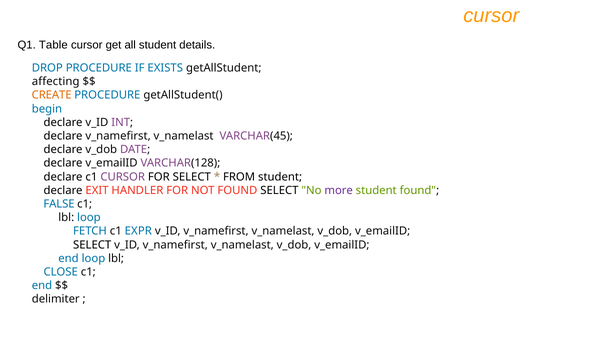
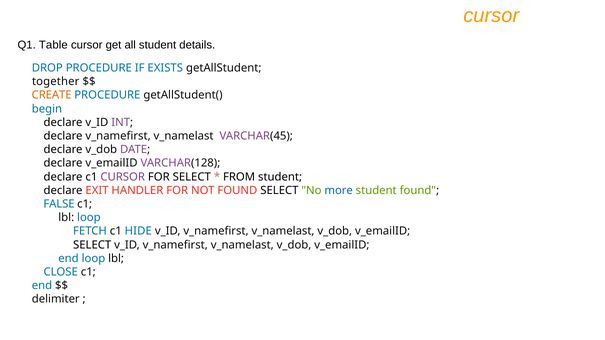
affecting: affecting -> together
more colour: purple -> blue
EXPR: EXPR -> HIDE
